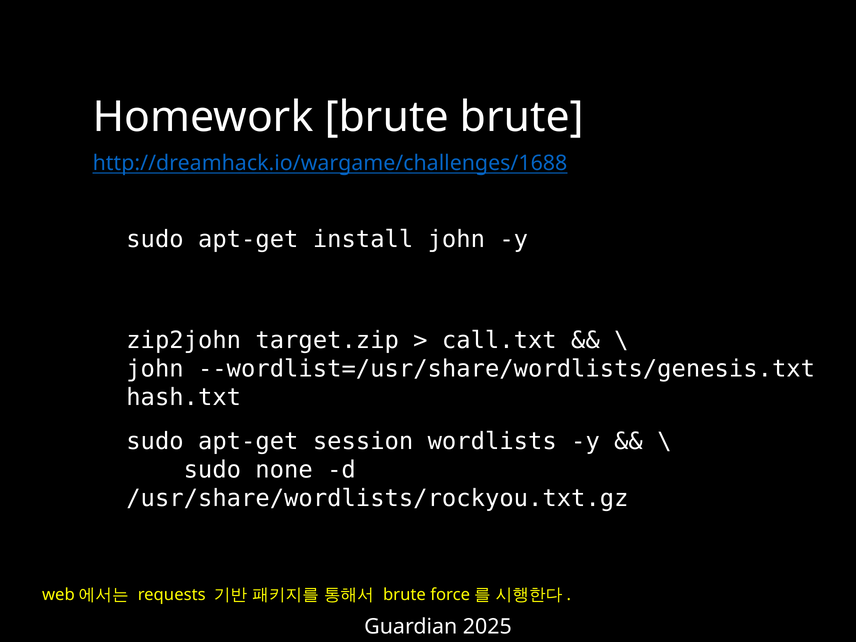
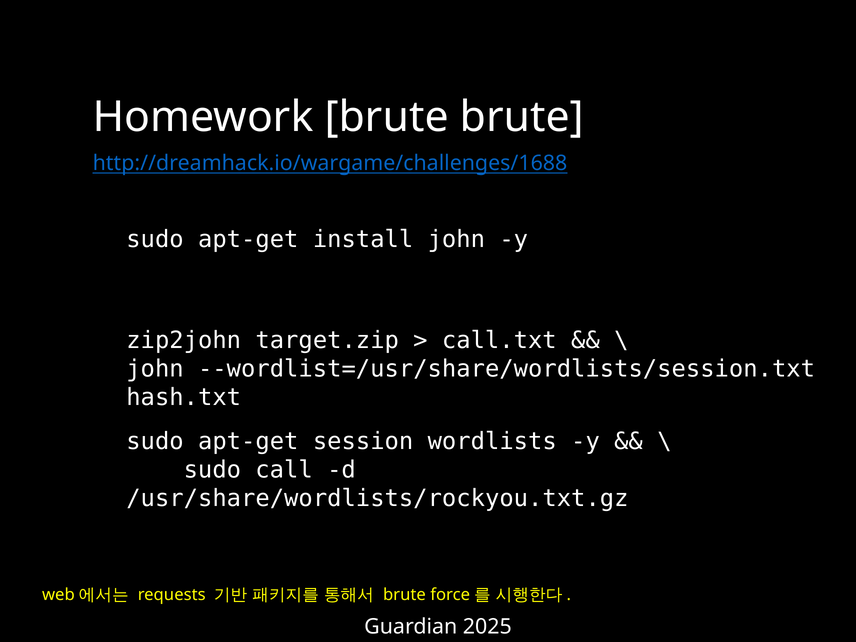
--wordlist=/usr/share/wordlists/genesis.txt: --wordlist=/usr/share/wordlists/genesis.txt -> --wordlist=/usr/share/wordlists/session.txt
none: none -> call
